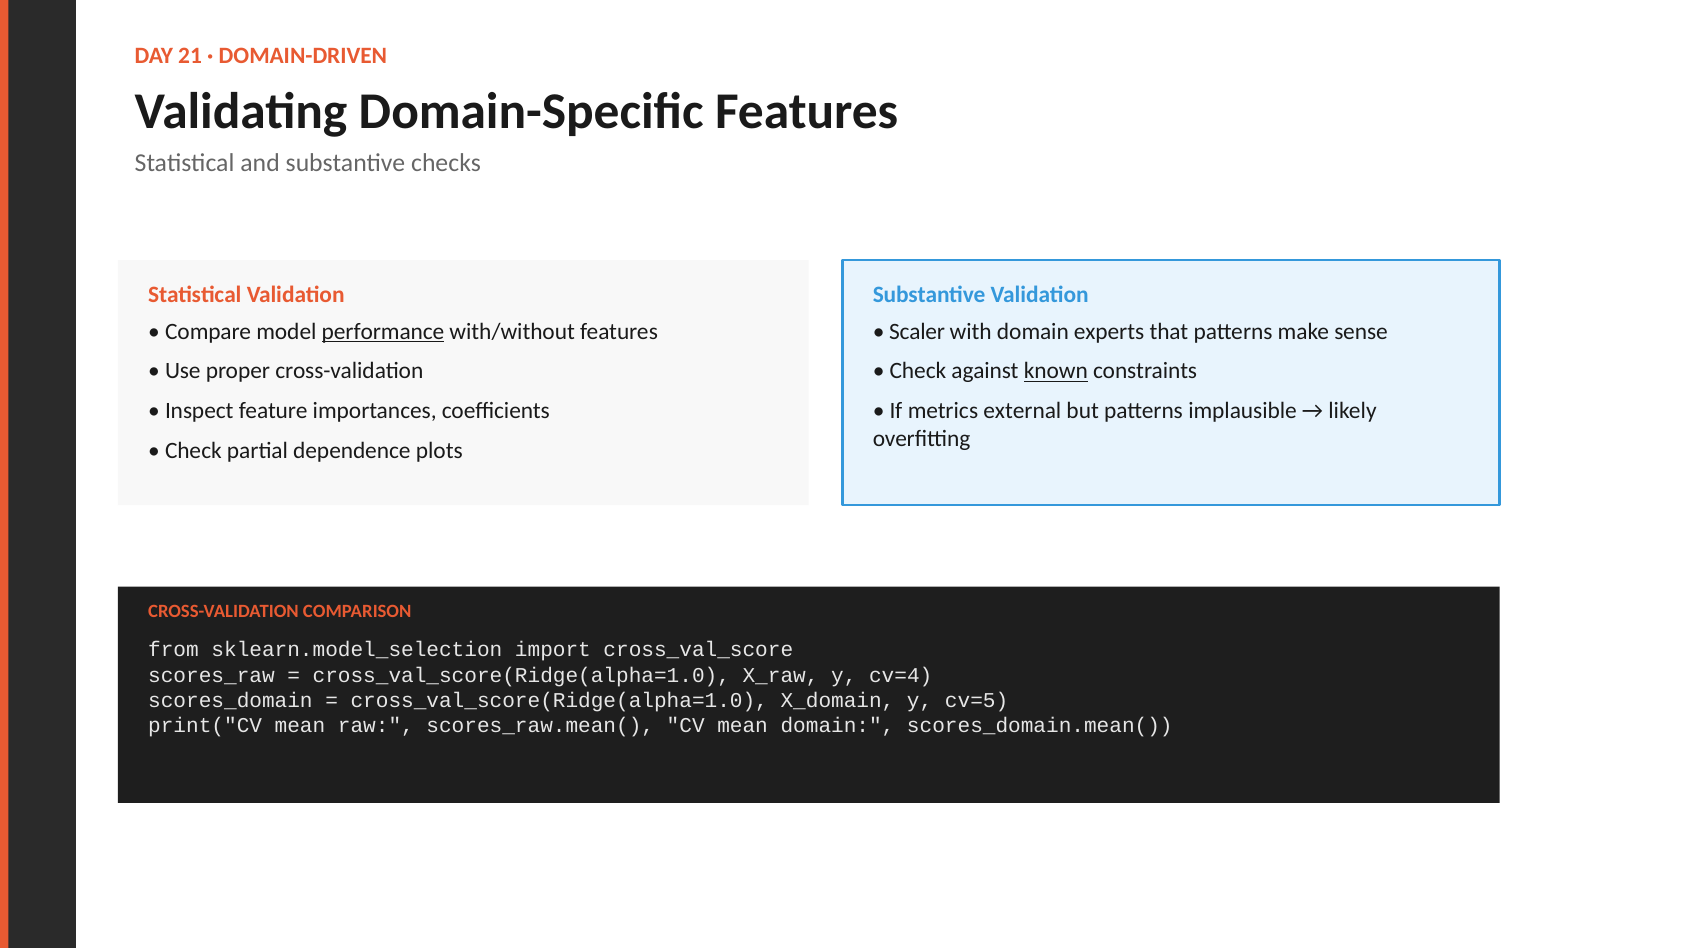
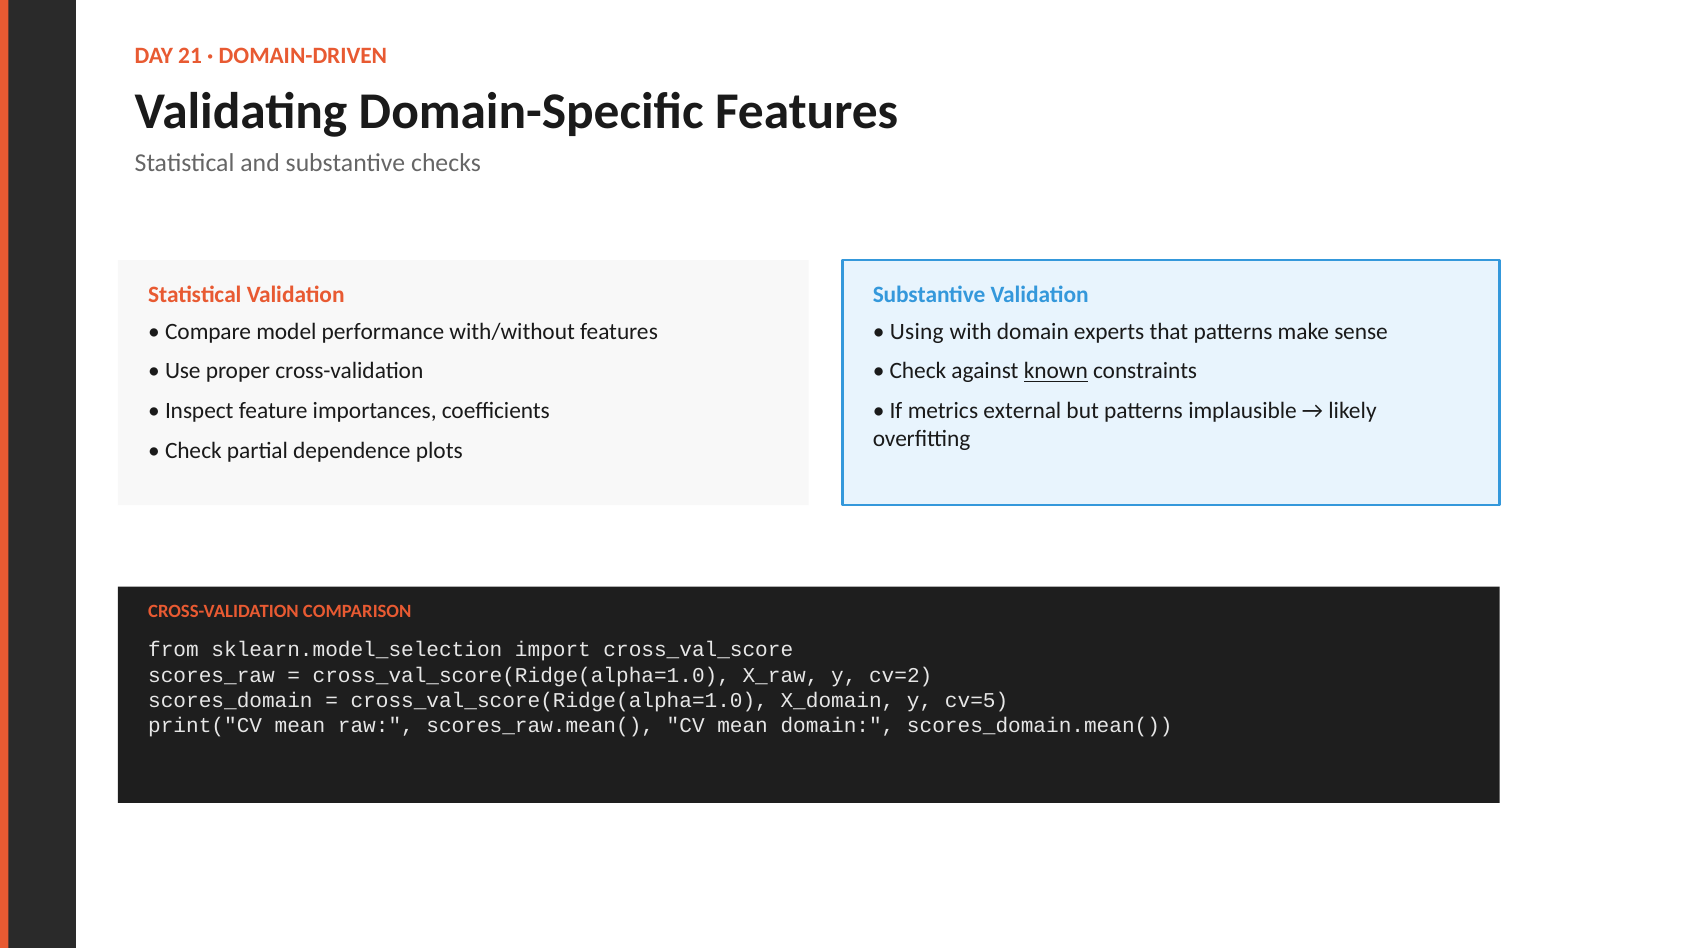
performance underline: present -> none
Scaler: Scaler -> Using
cv=4: cv=4 -> cv=2
